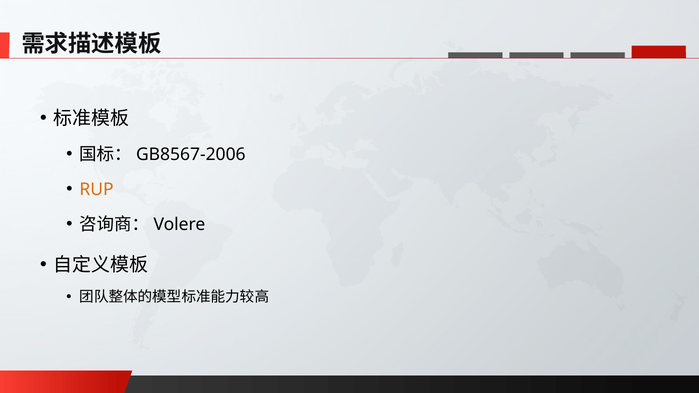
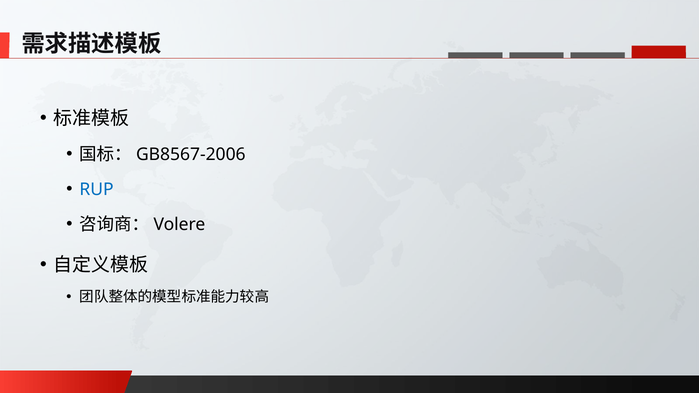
RUP colour: orange -> blue
